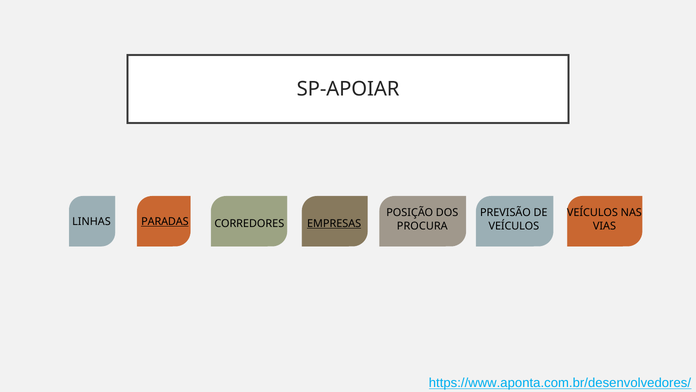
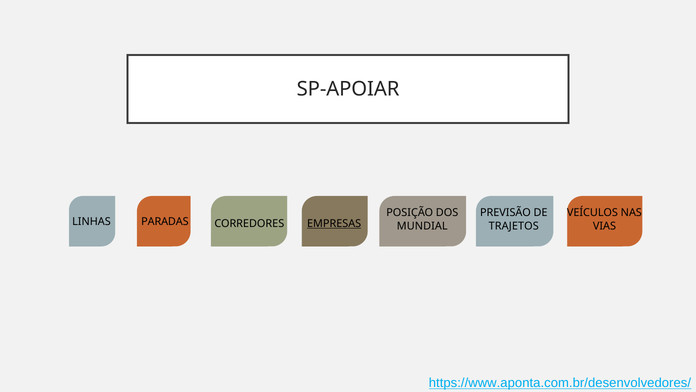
PARADAS underline: present -> none
PROCURA: PROCURA -> MUNDIAL
VEÍCULOS at (514, 226): VEÍCULOS -> TRAJETOS
